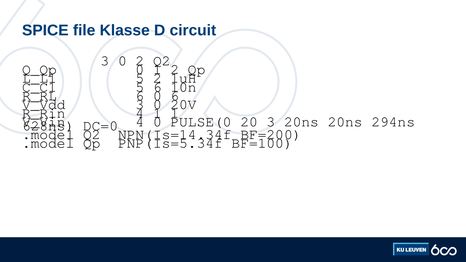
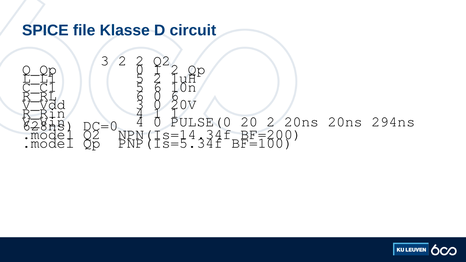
0 at (122, 61): 0 -> 2
20 3: 3 -> 2
